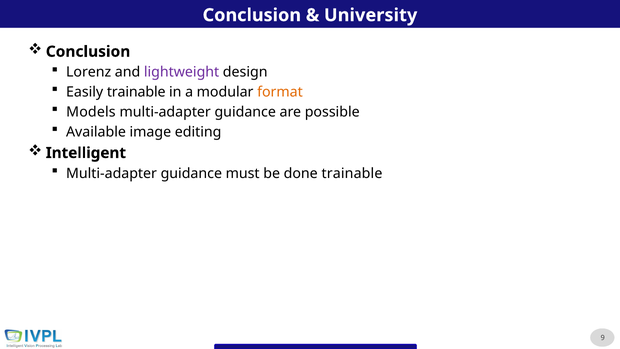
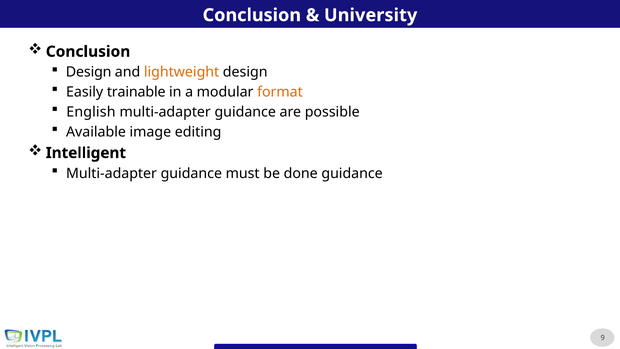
Lorenz at (89, 72): Lorenz -> Design
lightweight colour: purple -> orange
Models: Models -> English
done trainable: trainable -> guidance
